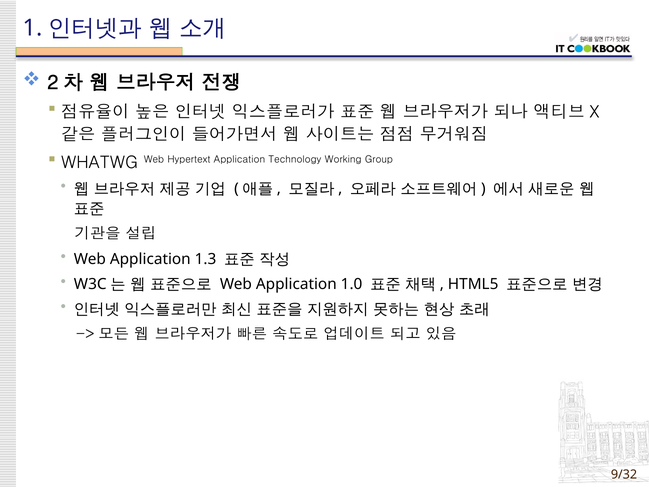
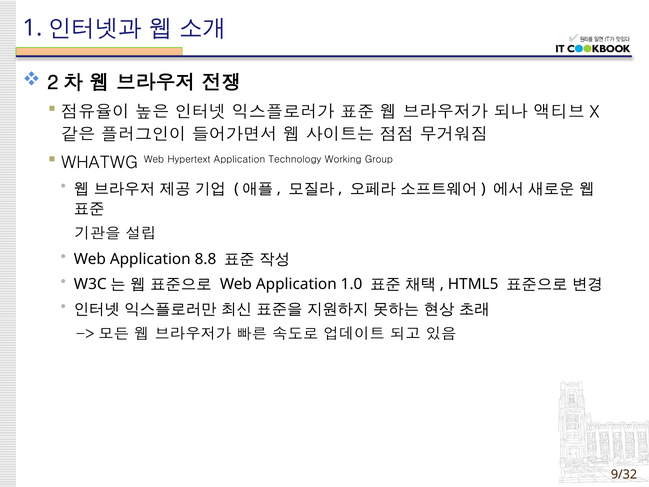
1.3: 1.3 -> 8.8
